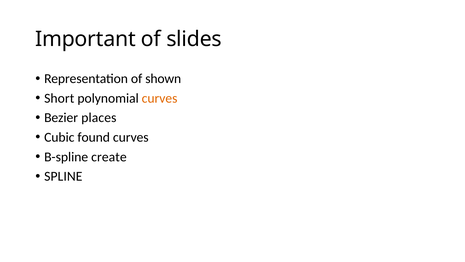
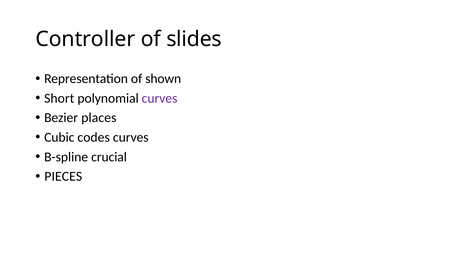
Important: Important -> Controller
curves at (160, 98) colour: orange -> purple
found: found -> codes
create: create -> crucial
SPLINE: SPLINE -> PIECES
